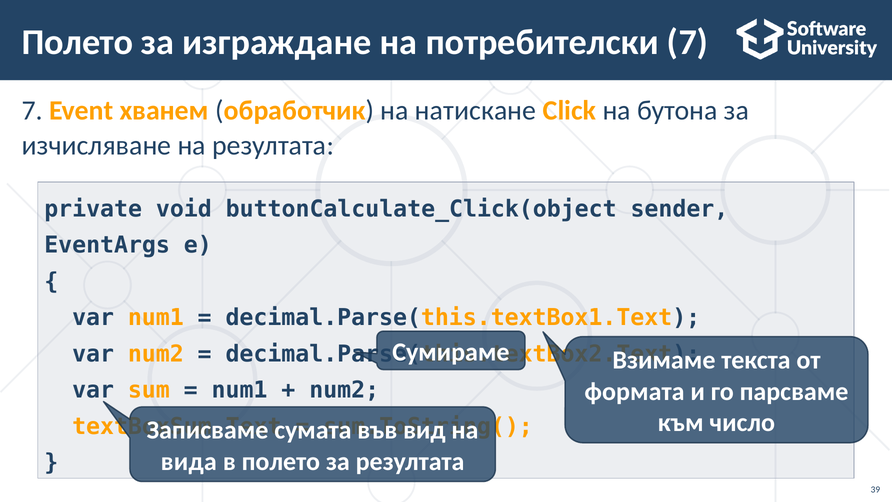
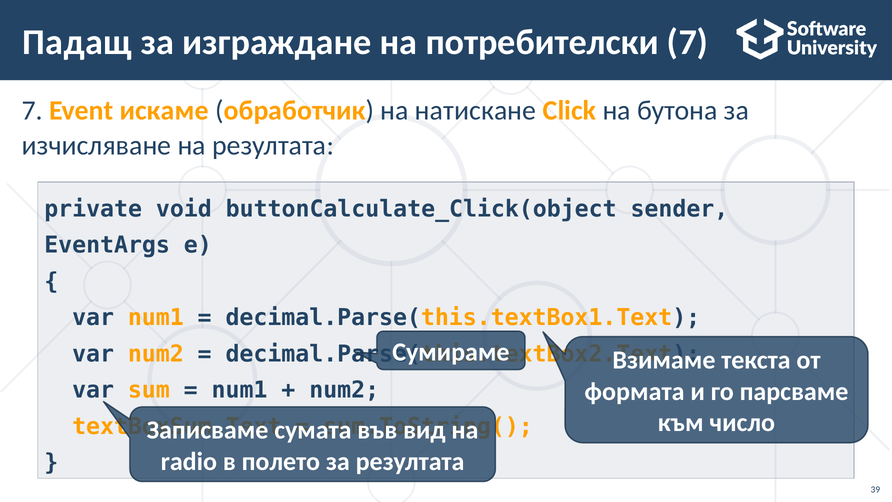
Полето at (77, 42): Полето -> Падащ
хванем: хванем -> искаме
вида: вида -> radio
